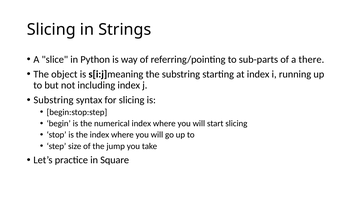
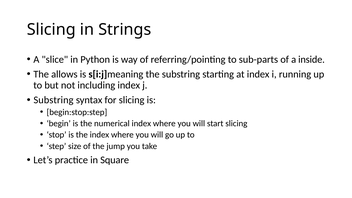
there: there -> inside
object: object -> allows
